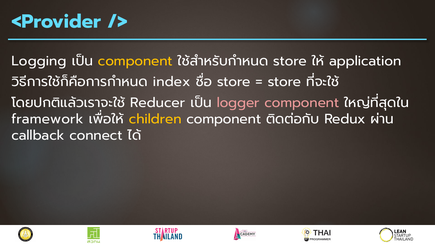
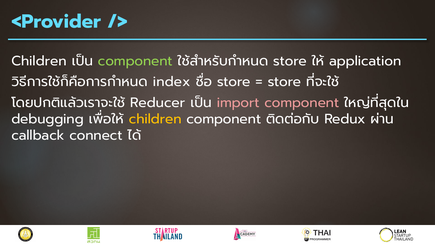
Logging at (39, 61): Logging -> Children
component at (135, 61) colour: yellow -> light green
logger: logger -> import
framework: framework -> debugging
